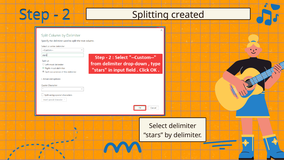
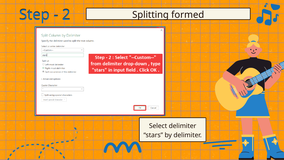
created: created -> formed
